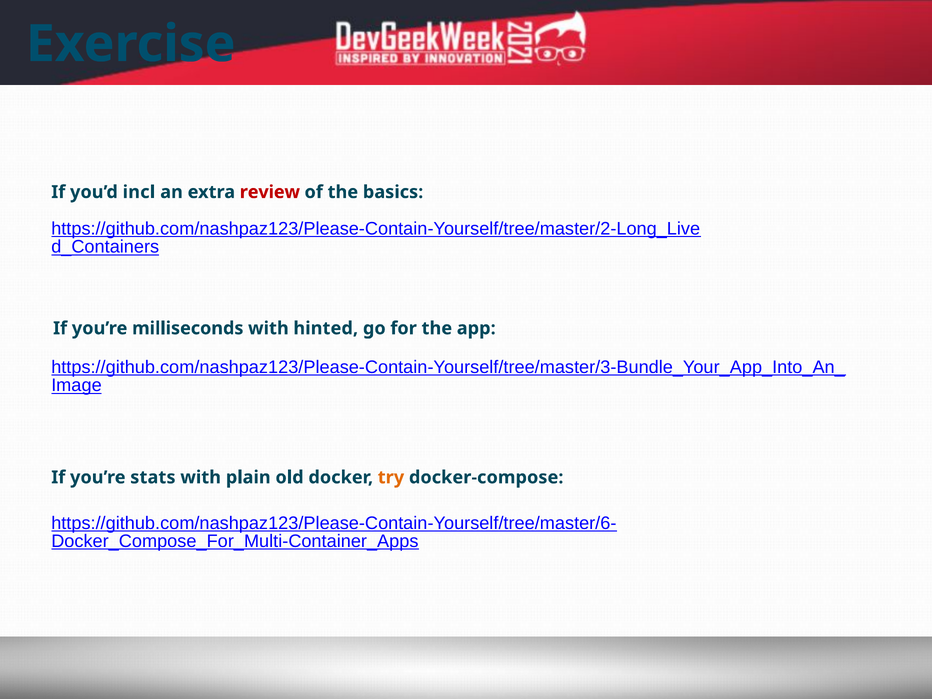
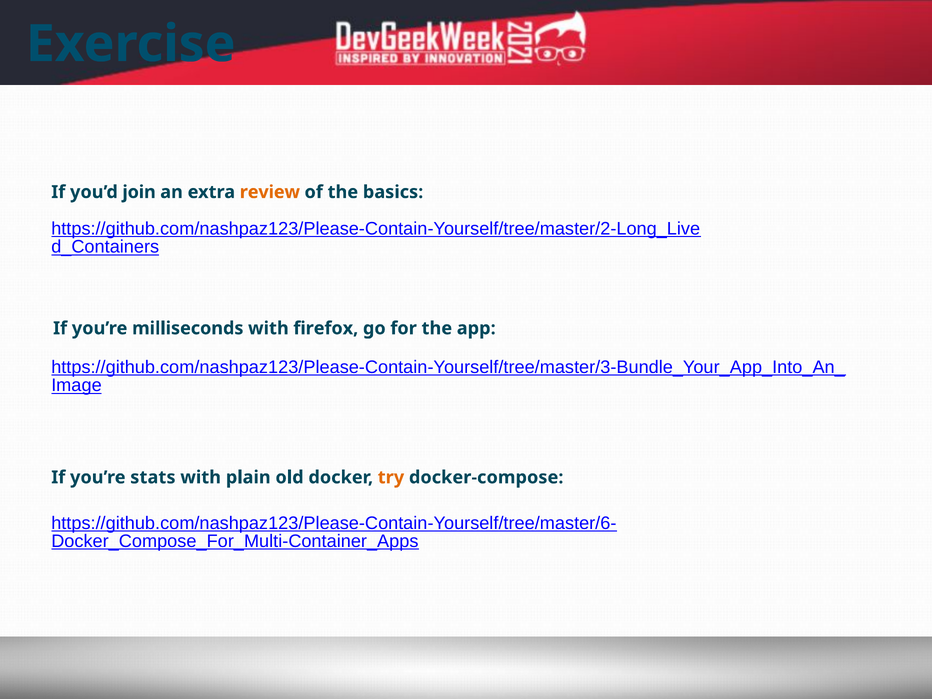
incl: incl -> join
review colour: red -> orange
hinted: hinted -> firefox
